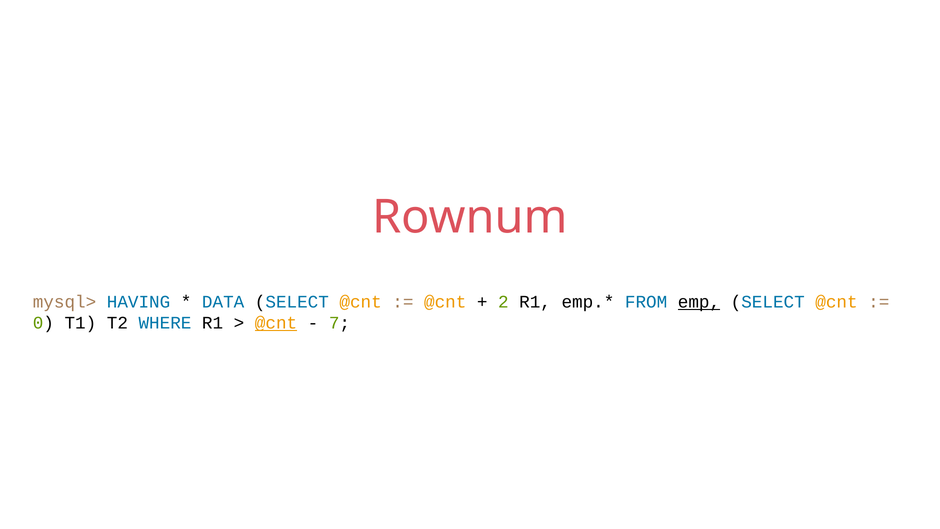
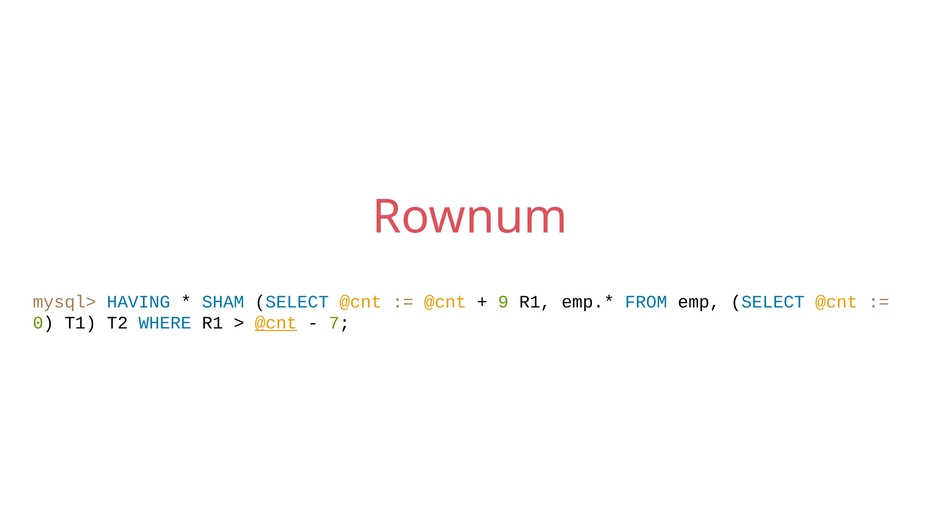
DATA: DATA -> SHAM
2: 2 -> 9
emp underline: present -> none
